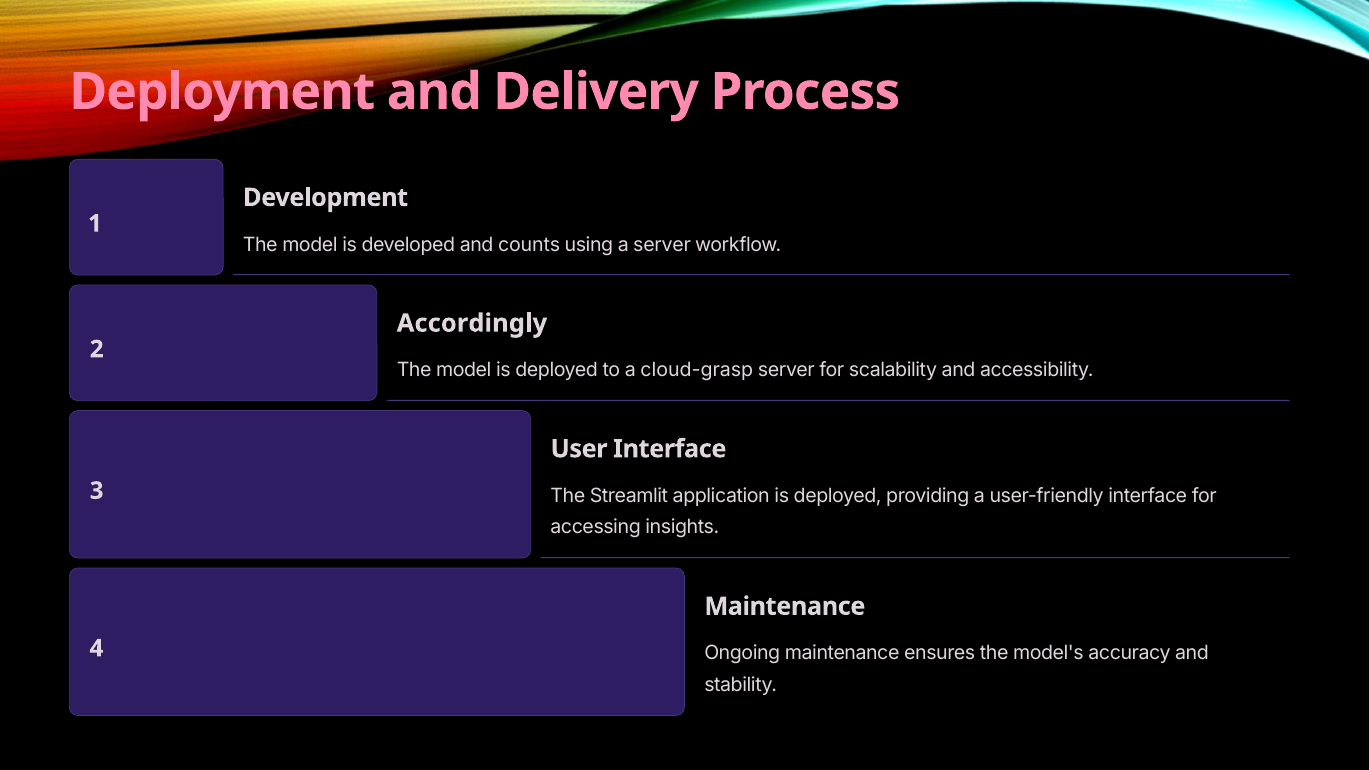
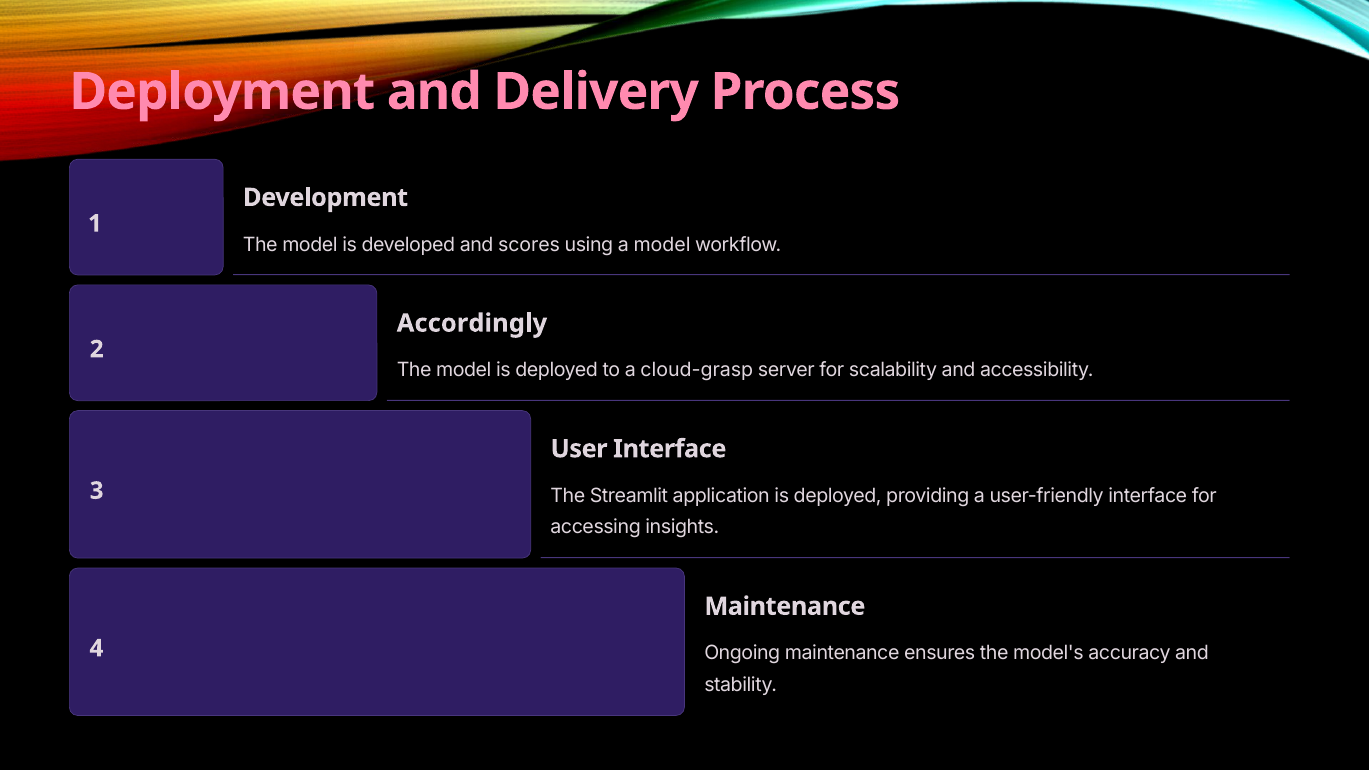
counts: counts -> scores
a server: server -> model
